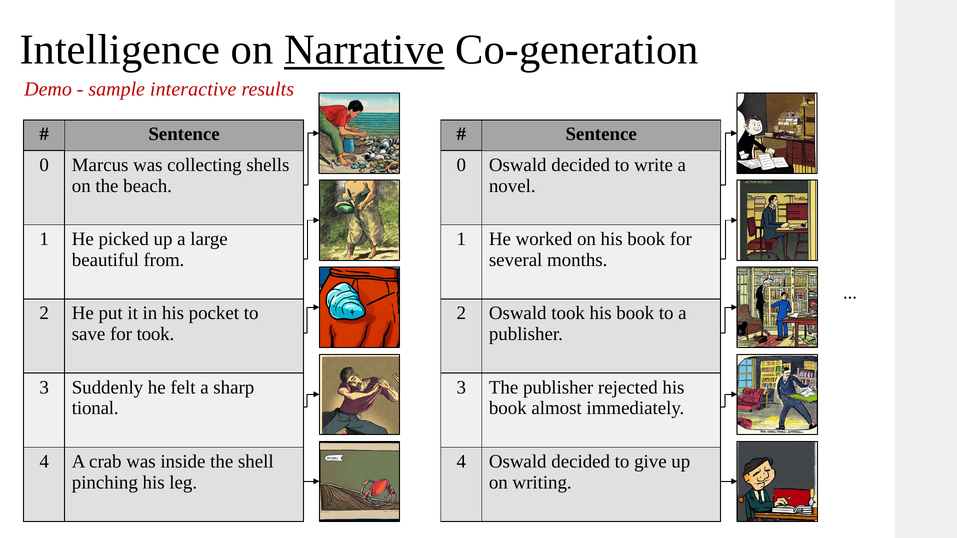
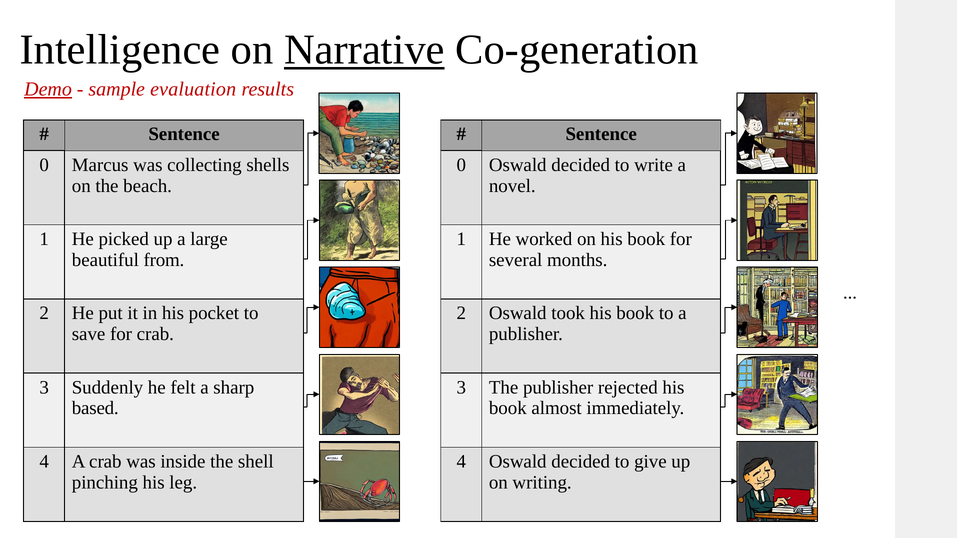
Demo underline: none -> present
interactive: interactive -> evaluation
took at (155, 334): took -> crab
tional: tional -> based
